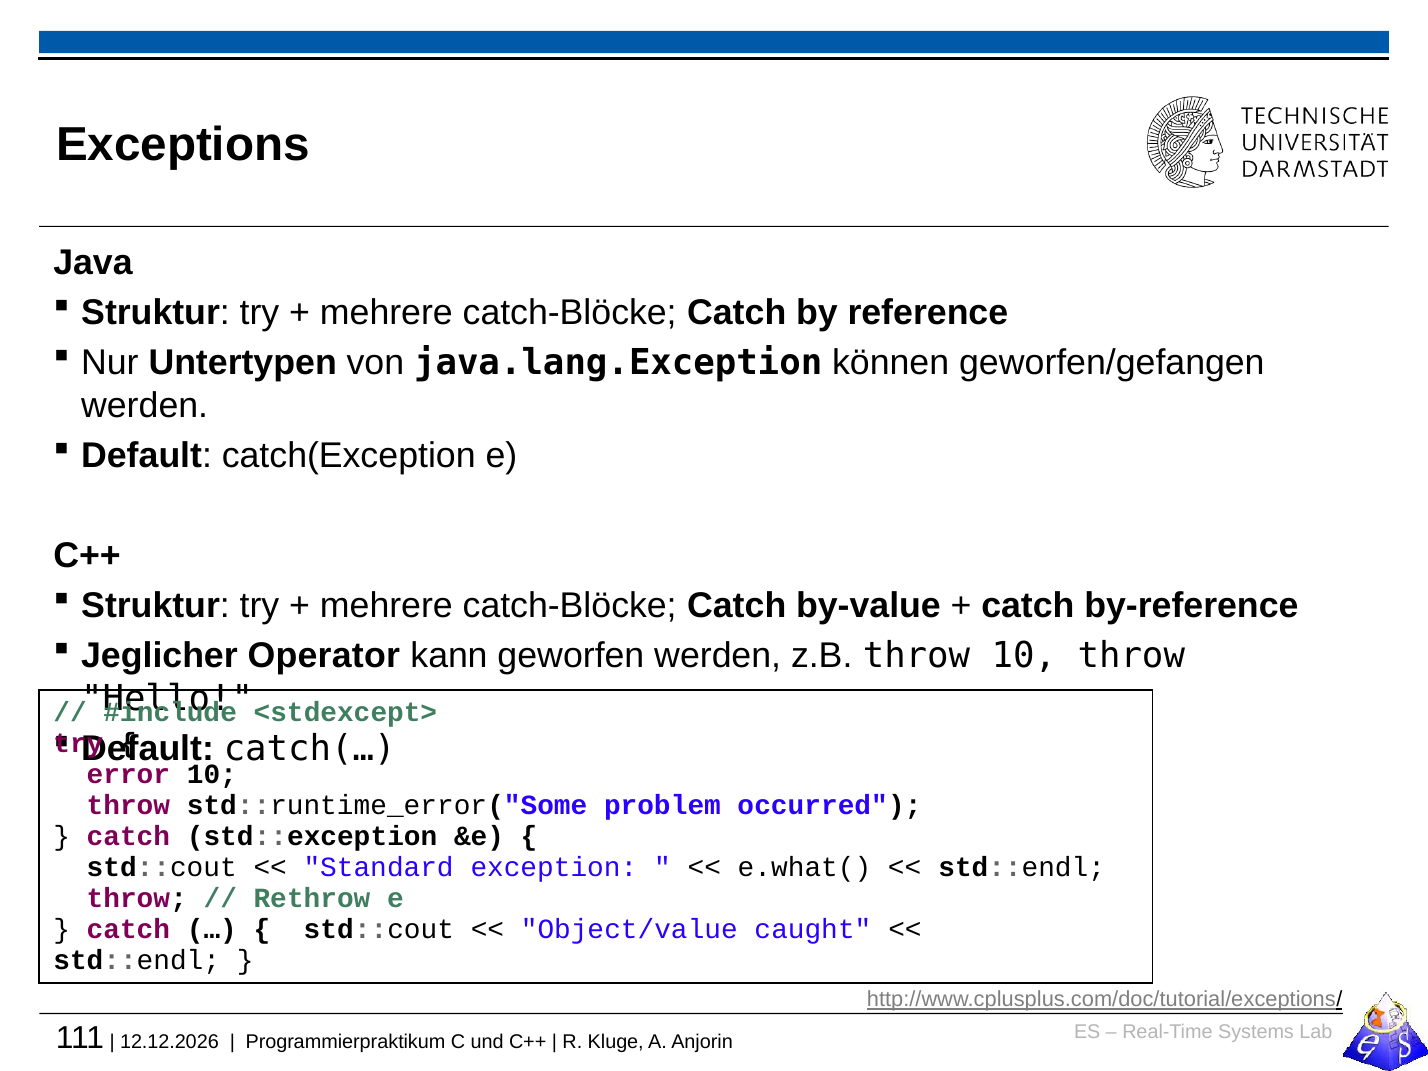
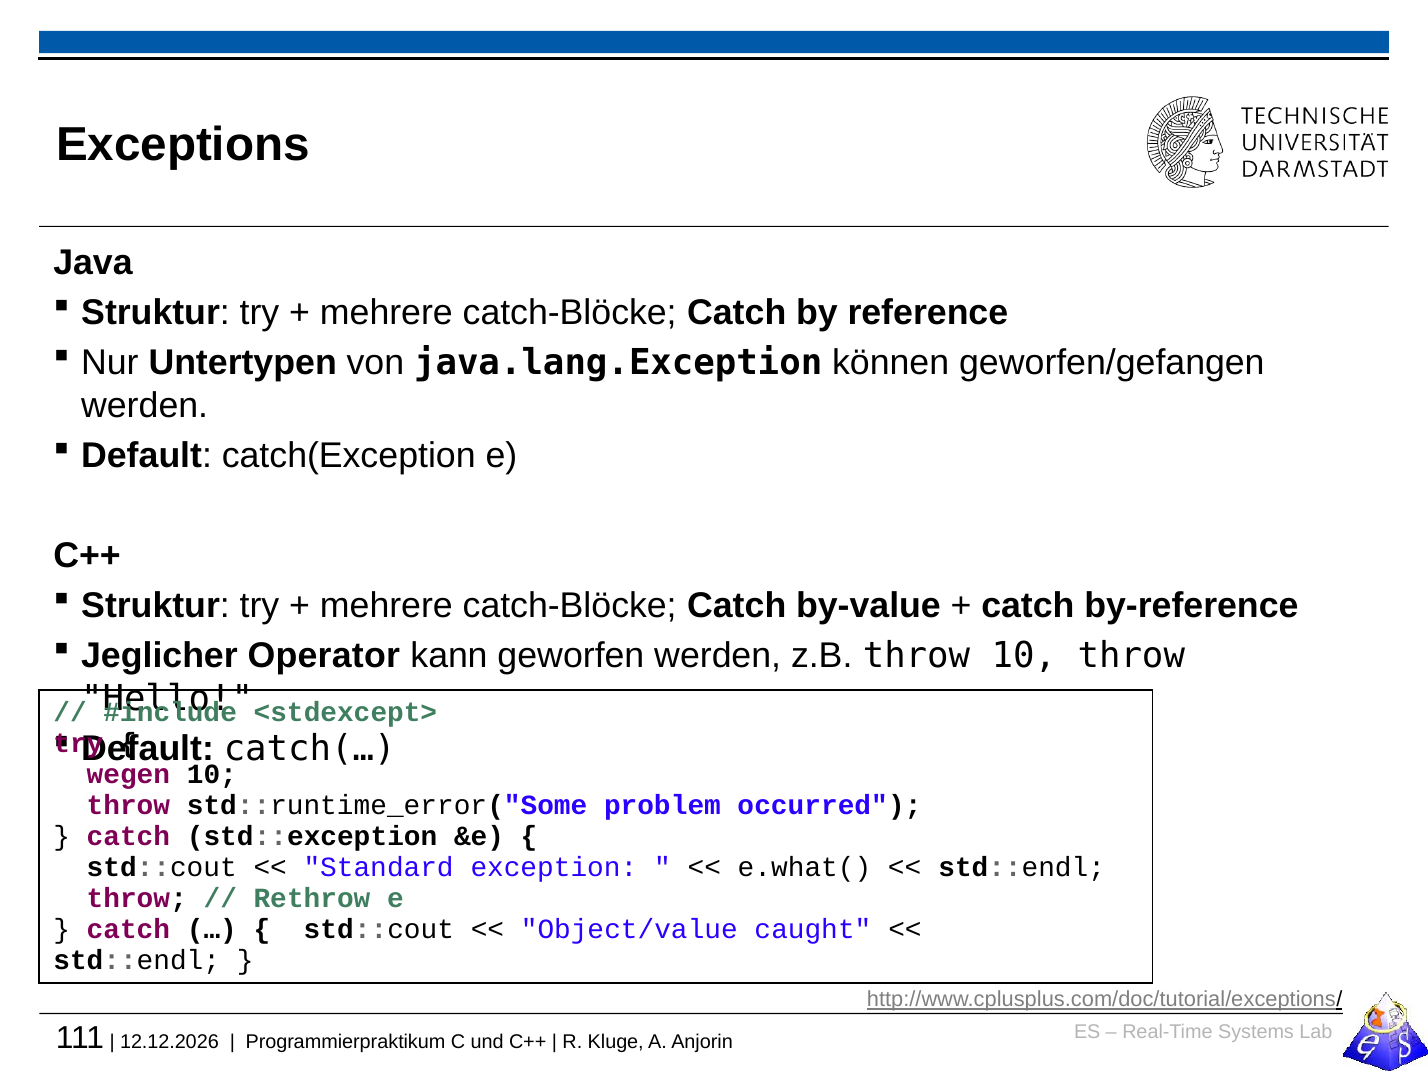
error: error -> wegen
